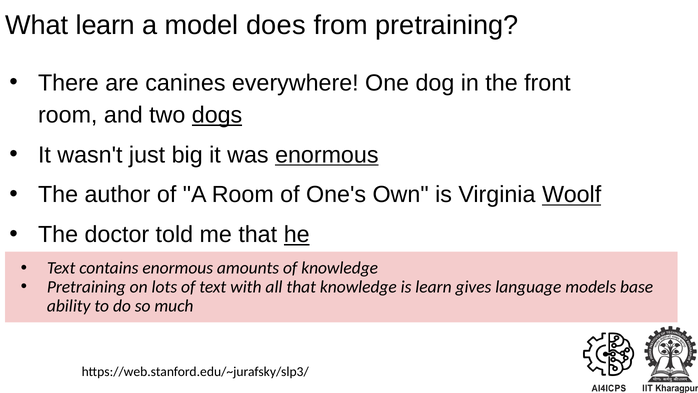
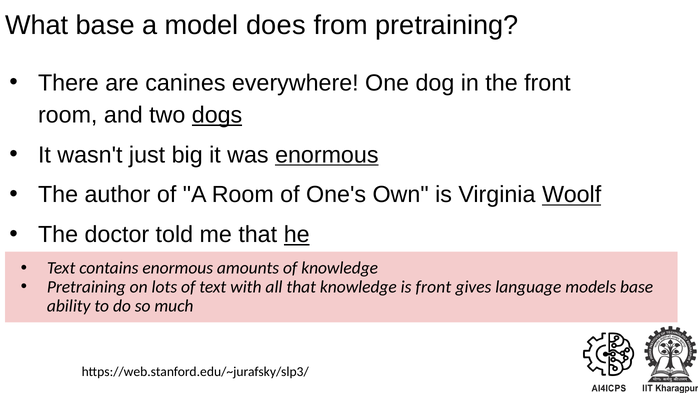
What learn: learn -> base
is learn: learn -> front
